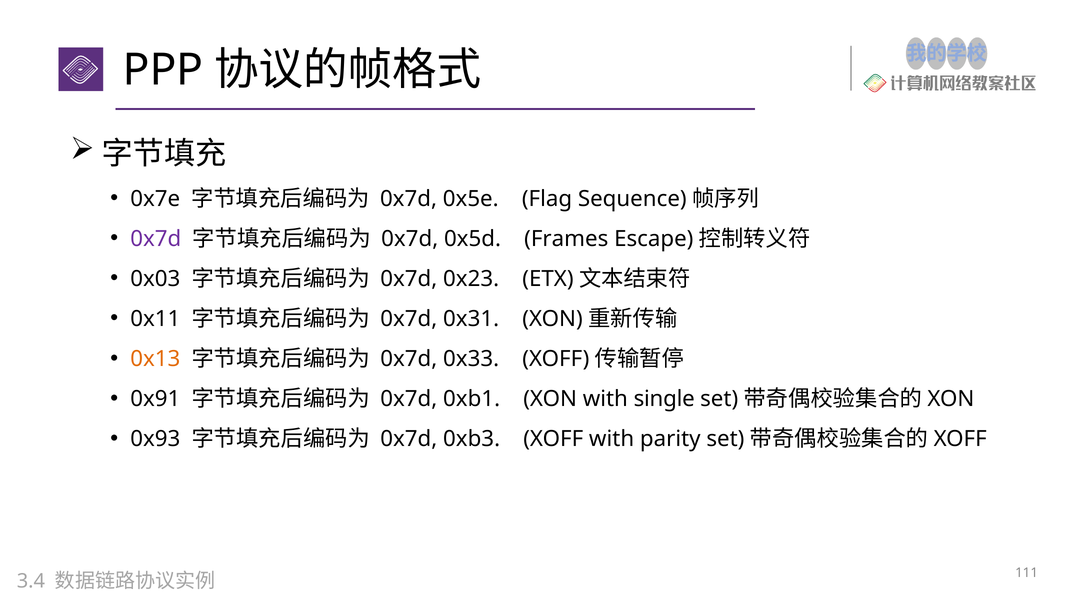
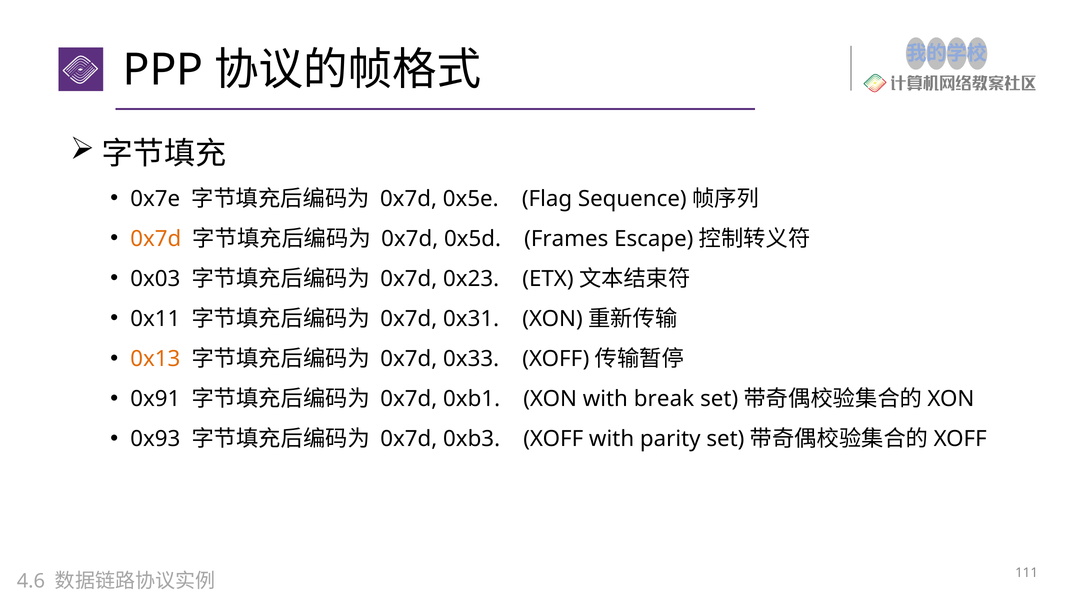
0x7d at (156, 239) colour: purple -> orange
single: single -> break
3.4: 3.4 -> 4.6
